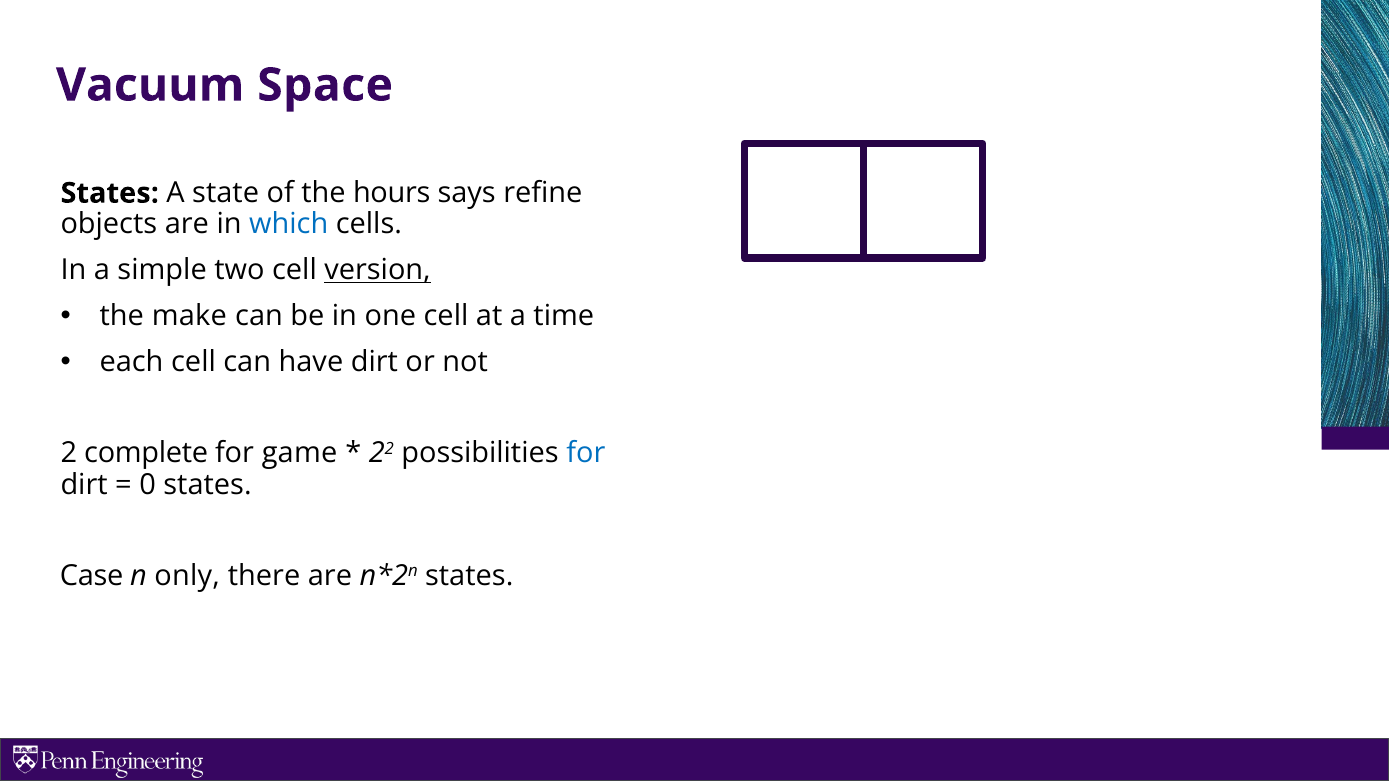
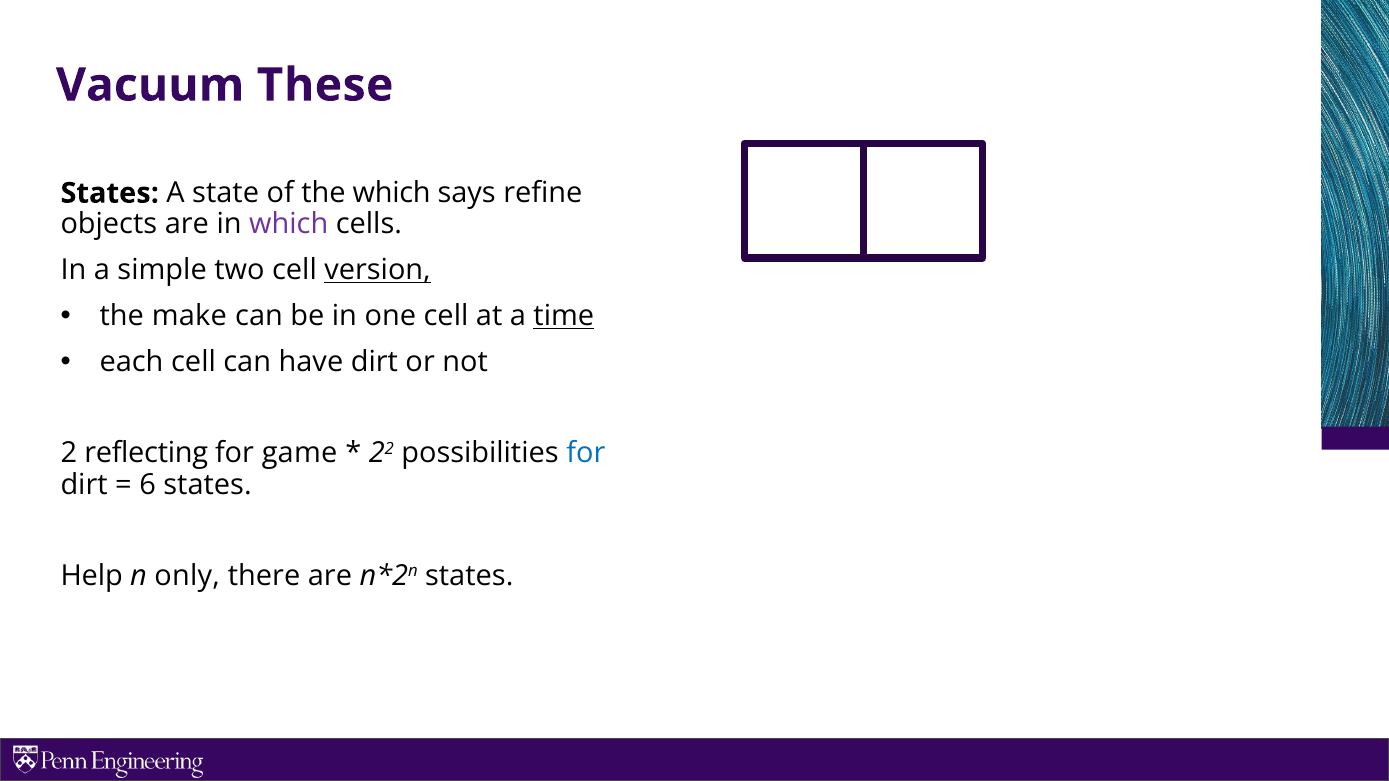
Space: Space -> These
the hours: hours -> which
which at (289, 225) colour: blue -> purple
time underline: none -> present
complete: complete -> reflecting
0: 0 -> 6
Case: Case -> Help
